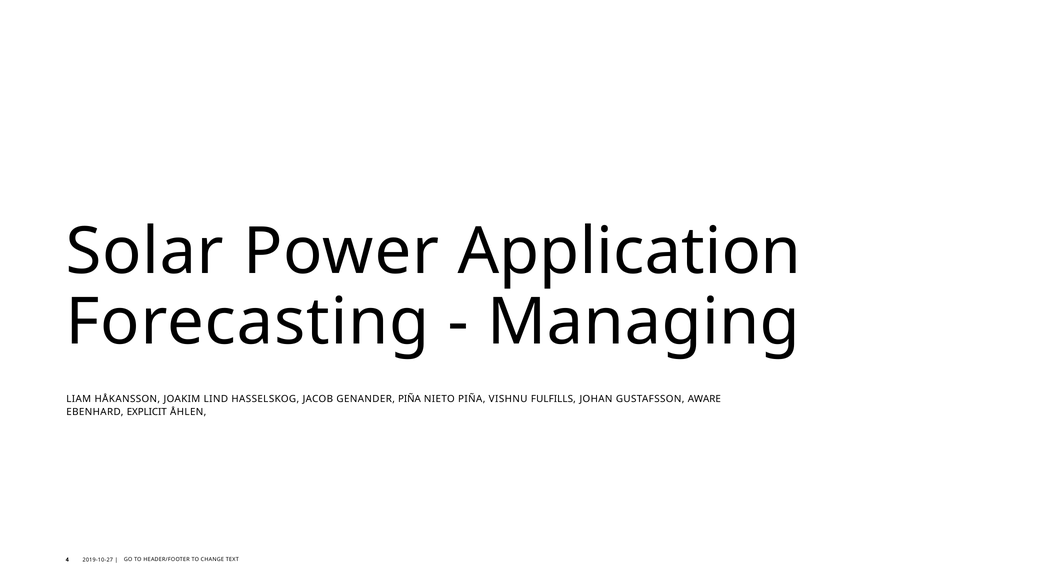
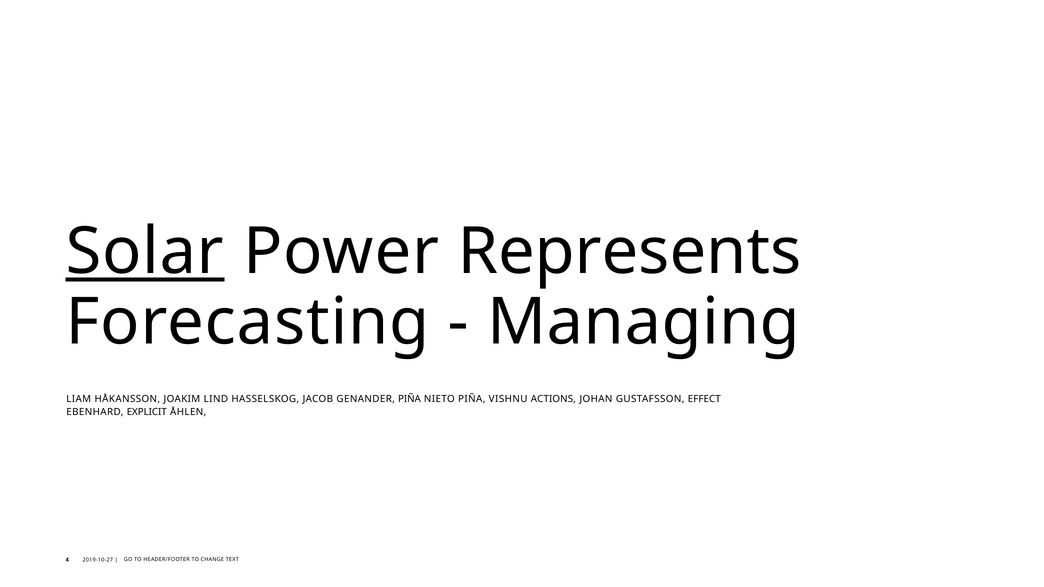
Solar underline: none -> present
Application: Application -> Represents
FULFILLS: FULFILLS -> ACTIONS
AWARE: AWARE -> EFFECT
